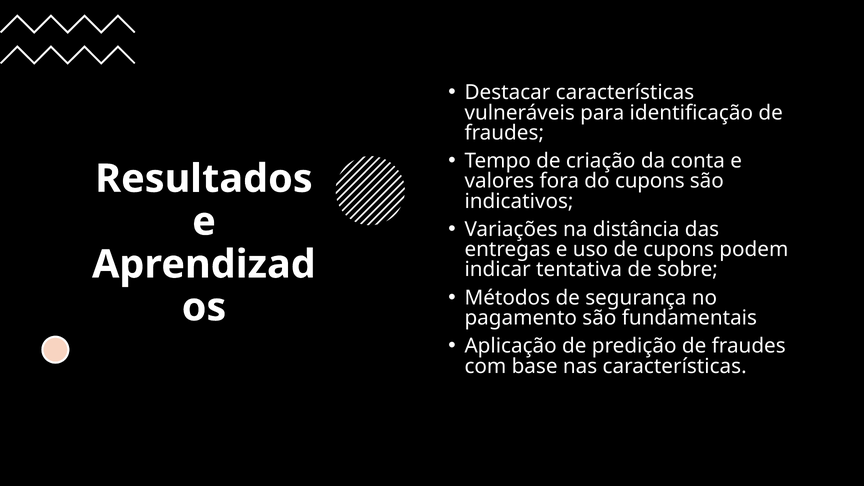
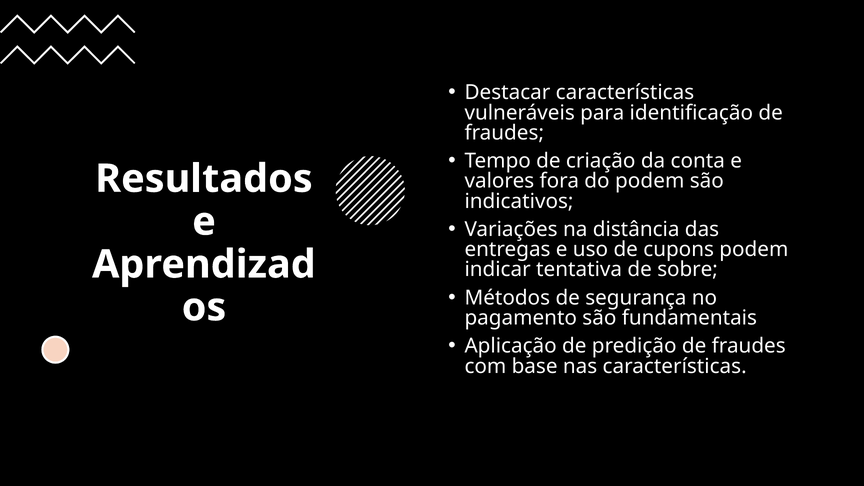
do cupons: cupons -> podem
